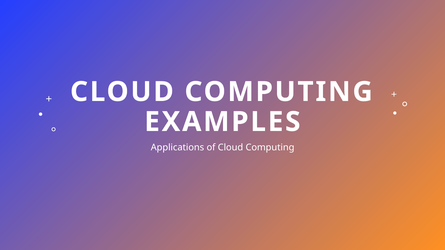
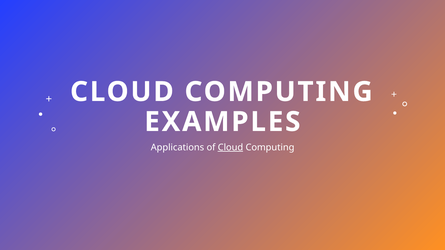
Cloud at (230, 147) underline: none -> present
